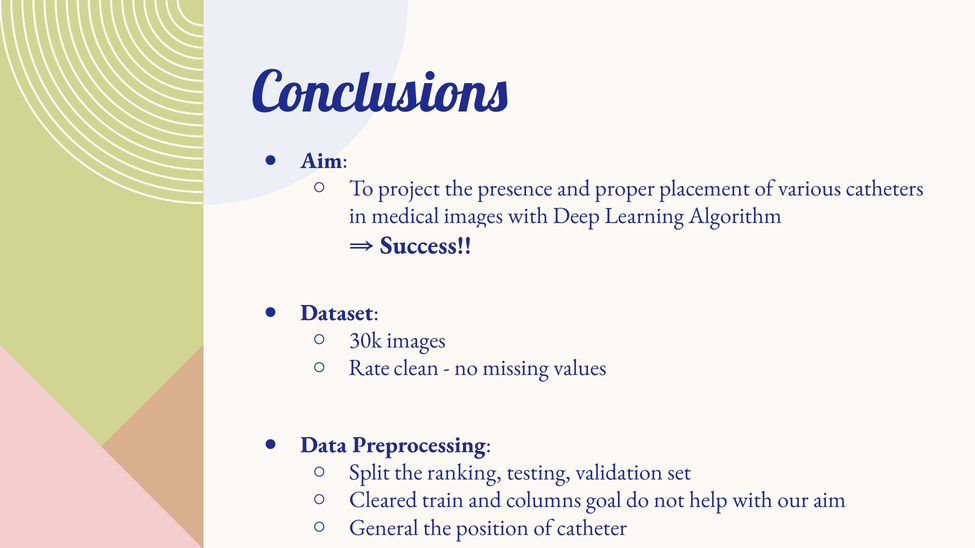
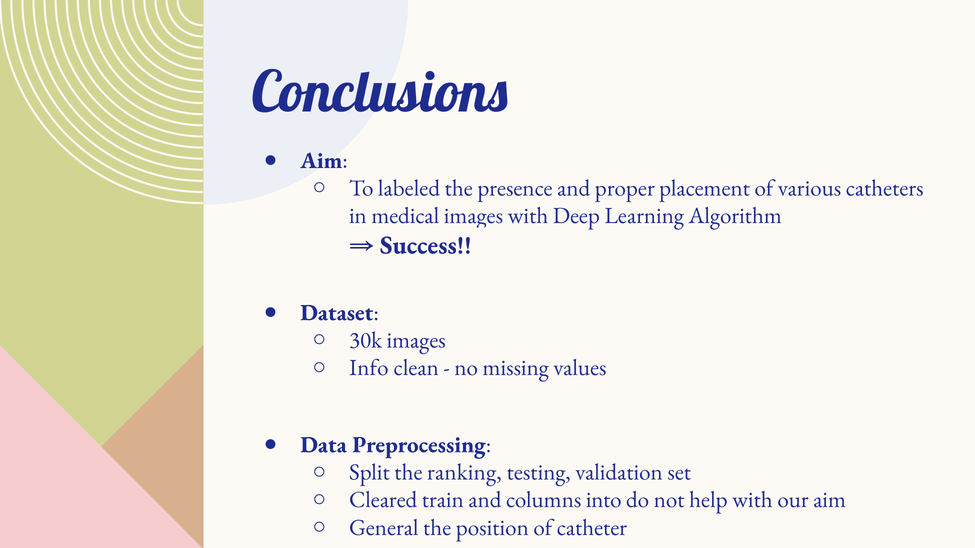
project: project -> labeled
Rate: Rate -> Info
goal: goal -> into
